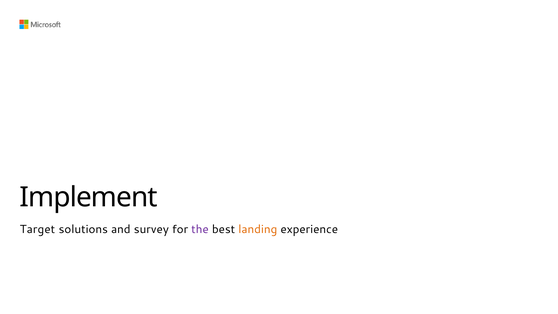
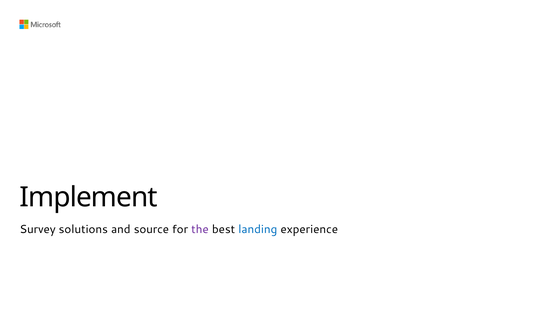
Target: Target -> Survey
survey: survey -> source
landing colour: orange -> blue
